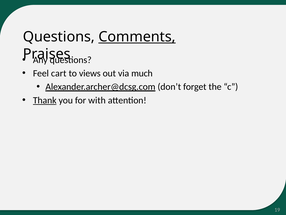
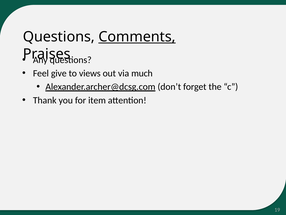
cart: cart -> give
Thank underline: present -> none
with: with -> item
